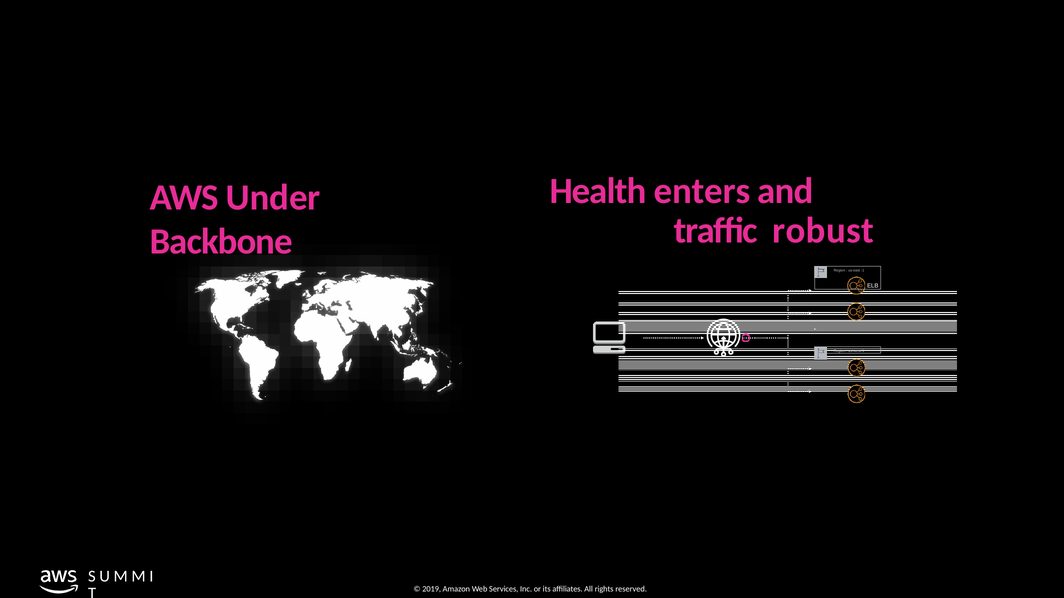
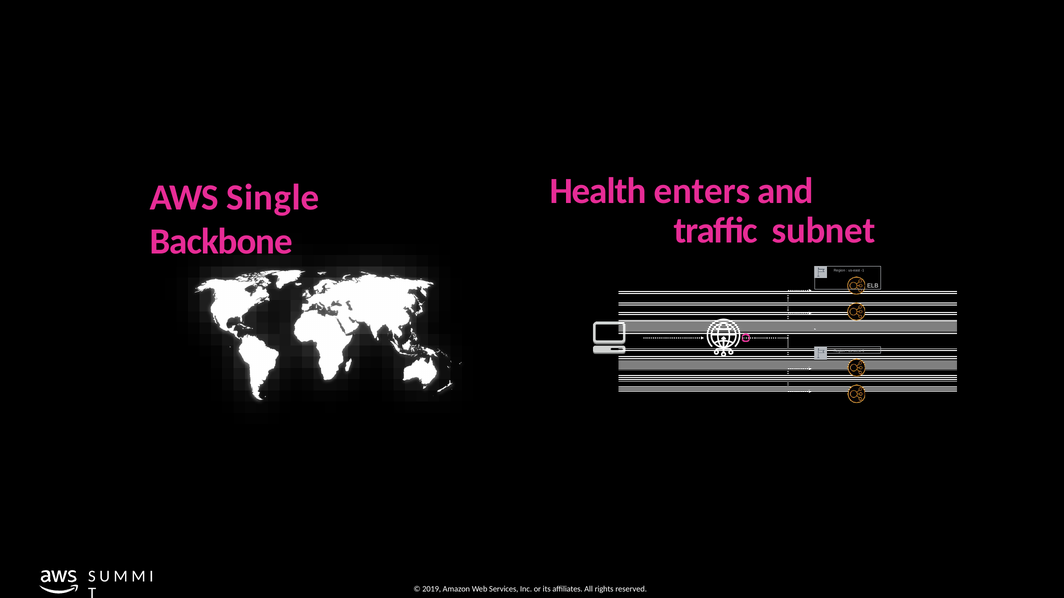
Under: Under -> Single
robust: robust -> subnet
